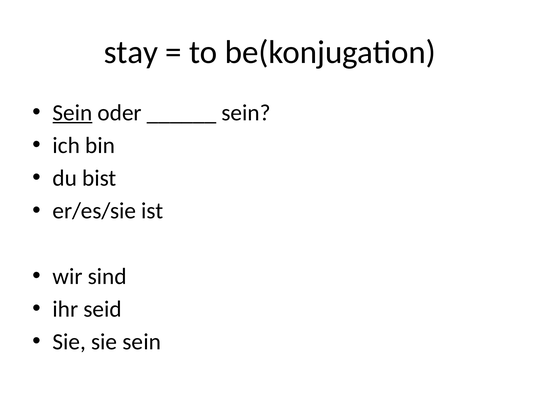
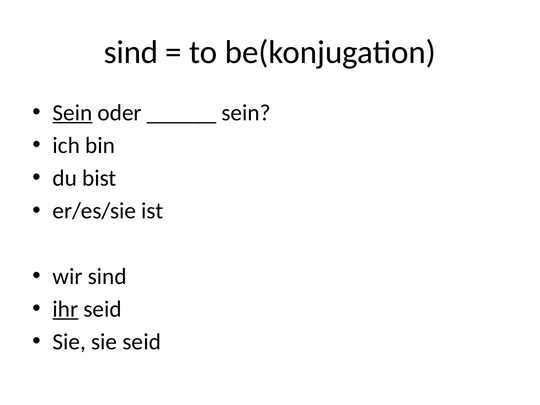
stay at (131, 52): stay -> sind
ihr underline: none -> present
sie sein: sein -> seid
